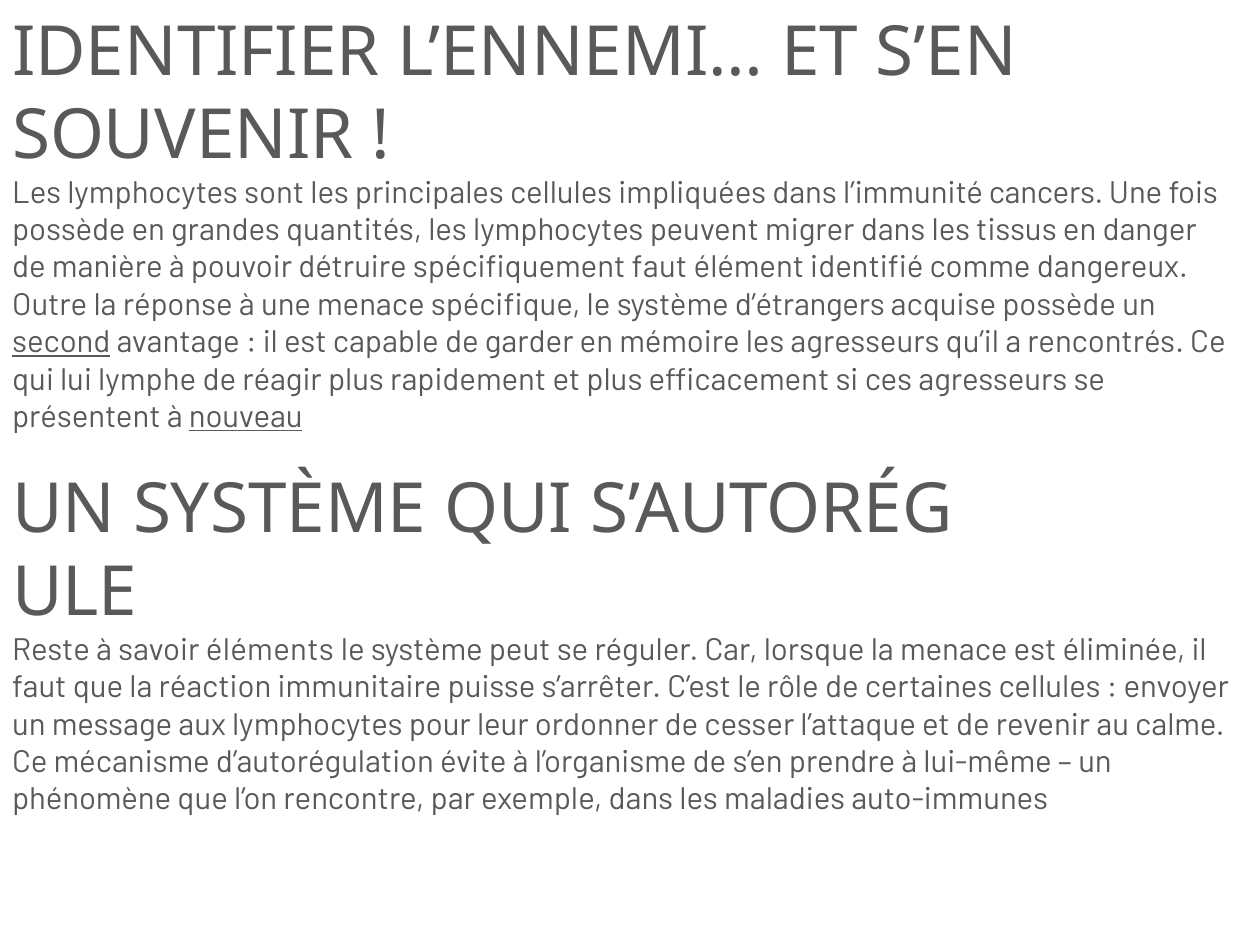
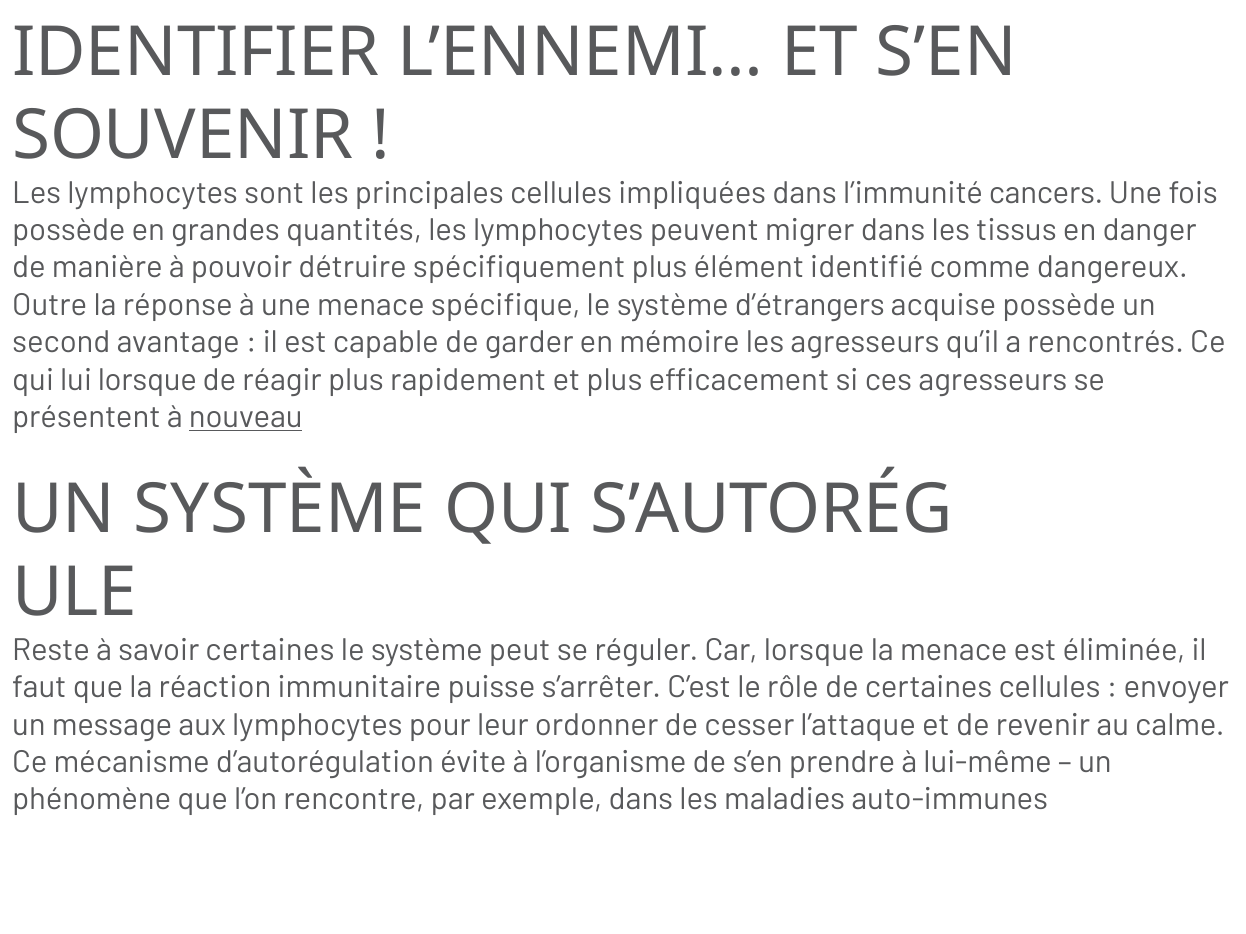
spécifiquement faut: faut -> plus
second underline: present -> none
lui lymphe: lymphe -> lorsque
savoir éléments: éléments -> certaines
